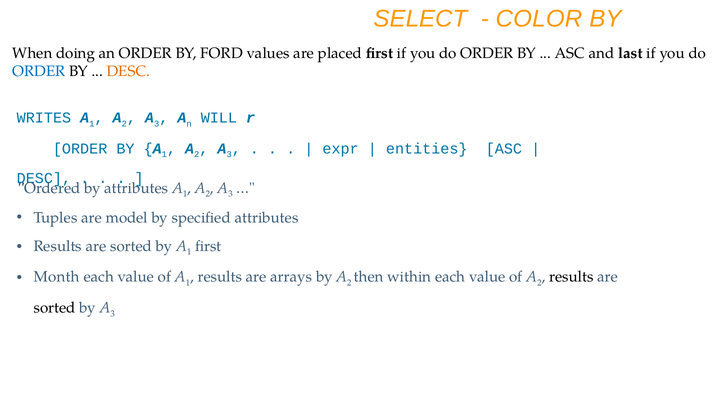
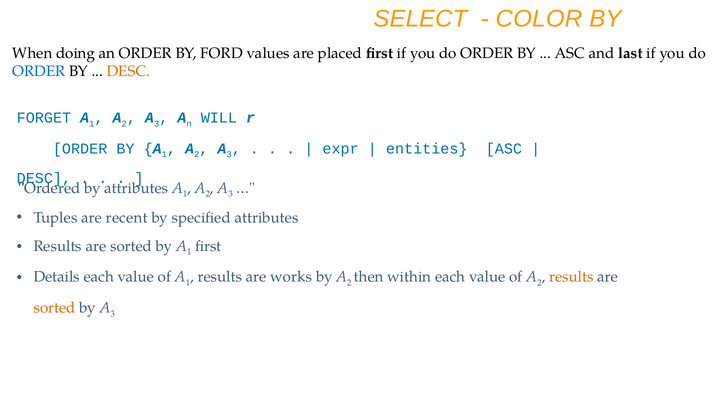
WRITES: WRITES -> FORGET
model: model -> recent
Month: Month -> Details
arrays: arrays -> works
results at (571, 277) colour: black -> orange
sorted at (55, 308) colour: black -> orange
